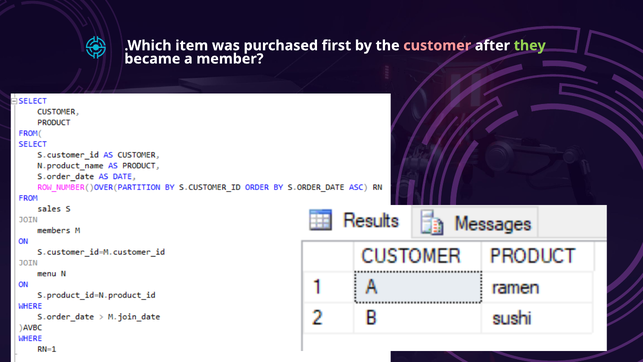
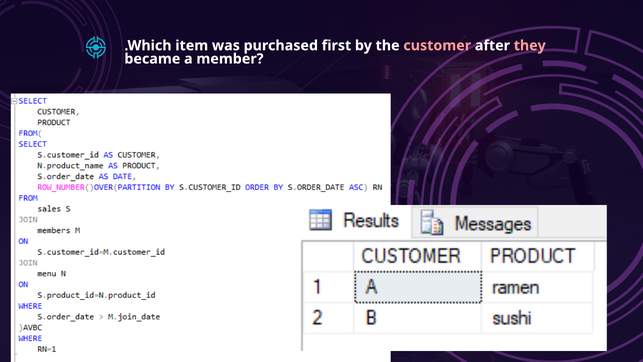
they colour: light green -> pink
